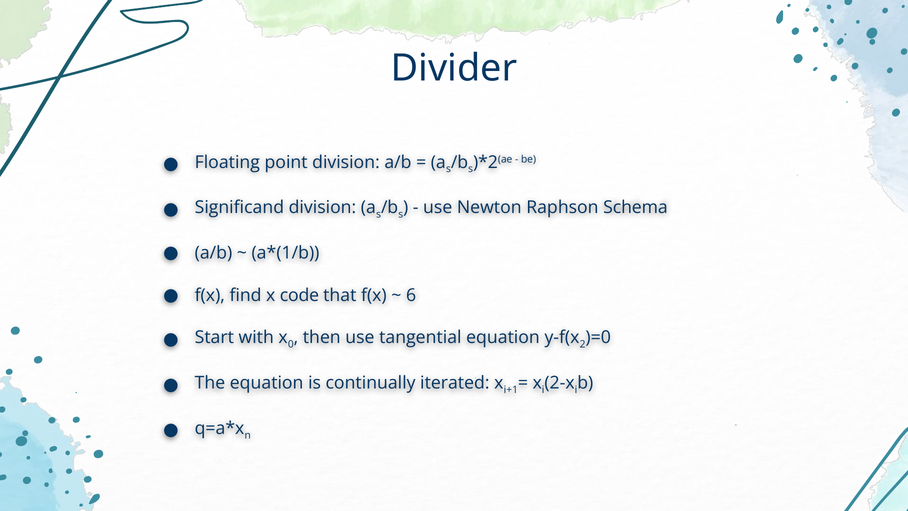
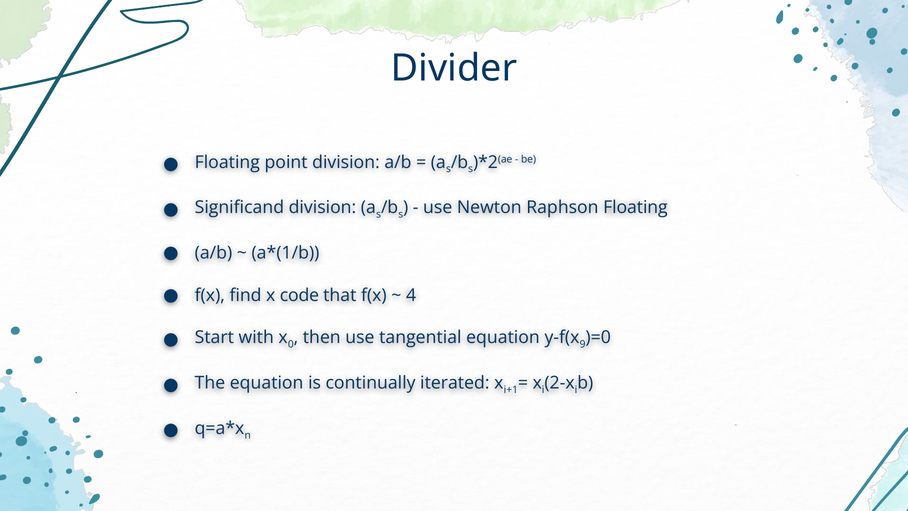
Raphson Schema: Schema -> Floating
6: 6 -> 4
2: 2 -> 9
